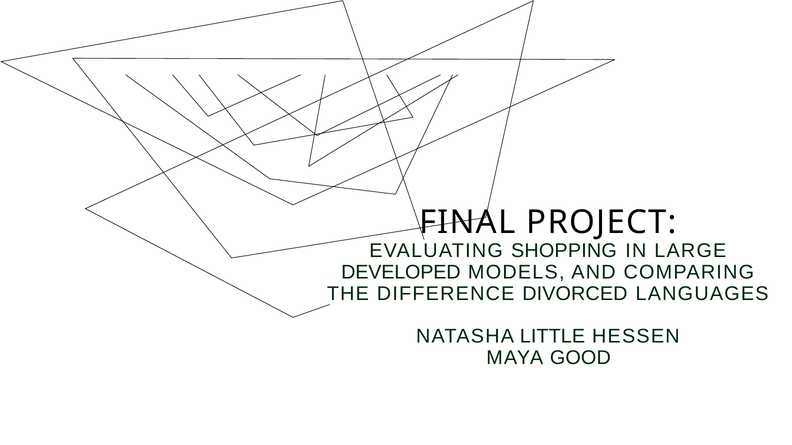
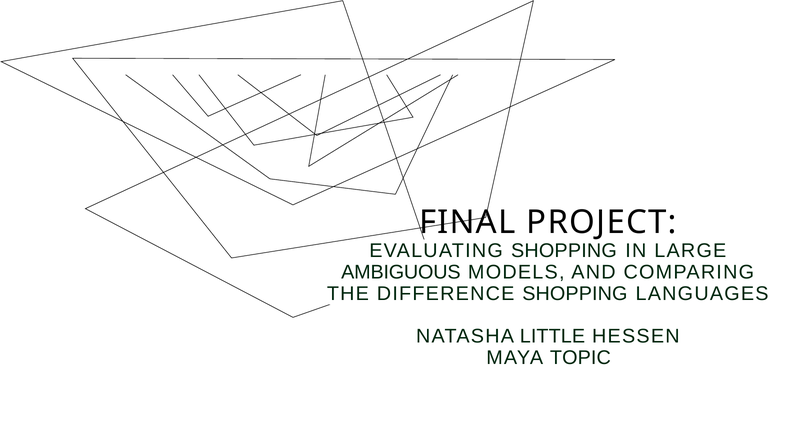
DEVELOPED: DEVELOPED -> AMBIGUOUS
DIFFERENCE DIVORCED: DIVORCED -> SHOPPING
GOOD: GOOD -> TOPIC
